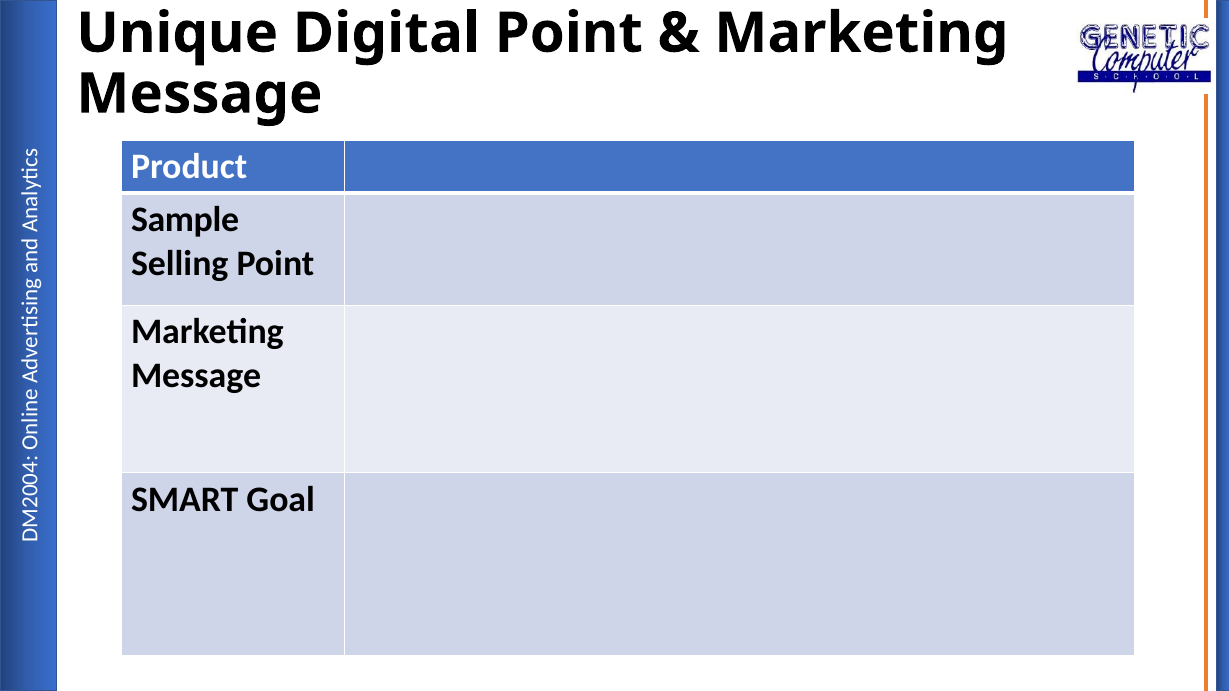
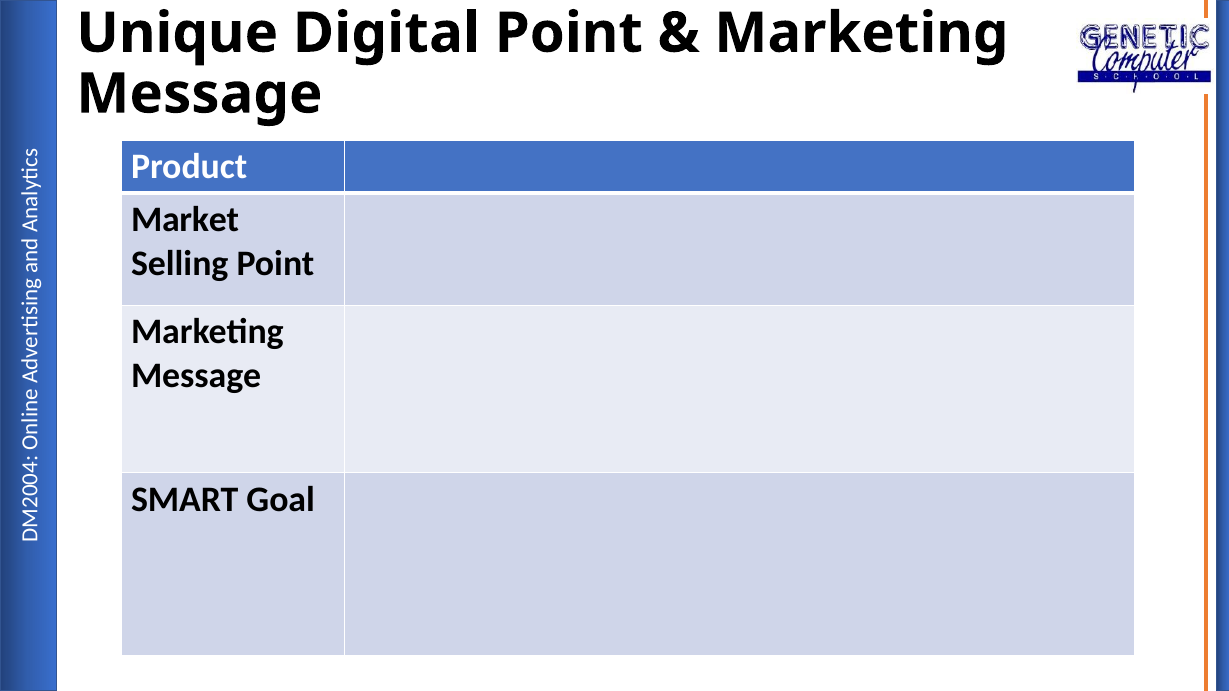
Sample: Sample -> Market
